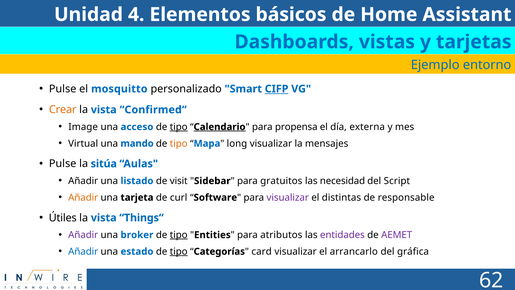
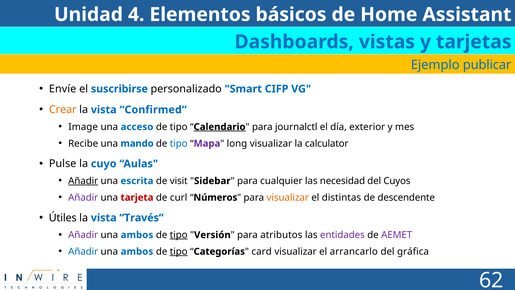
entorno: entorno -> publicar
Pulse at (63, 89): Pulse -> Envíe
mosquitto: mosquitto -> suscribirse
CIFP underline: present -> none
tipo at (179, 127) underline: present -> none
propensa: propensa -> journalctl
externa: externa -> exterior
Virtual: Virtual -> Recibe
tipo at (179, 143) colour: orange -> blue
Mapa colour: blue -> purple
mensajes: mensajes -> calculator
sitúa: sitúa -> cuyo
Añadir at (83, 181) underline: none -> present
listado: listado -> escrita
gratuitos: gratuitos -> cualquier
Script: Script -> Cuyos
Añadir at (83, 197) colour: orange -> purple
tarjeta colour: black -> red
Software: Software -> Números
visualizar at (288, 197) colour: purple -> orange
responsable: responsable -> descendente
Things“: Things“ -> Través“
broker at (137, 235): broker -> ambos
Entities: Entities -> Versión
estado at (137, 251): estado -> ambos
